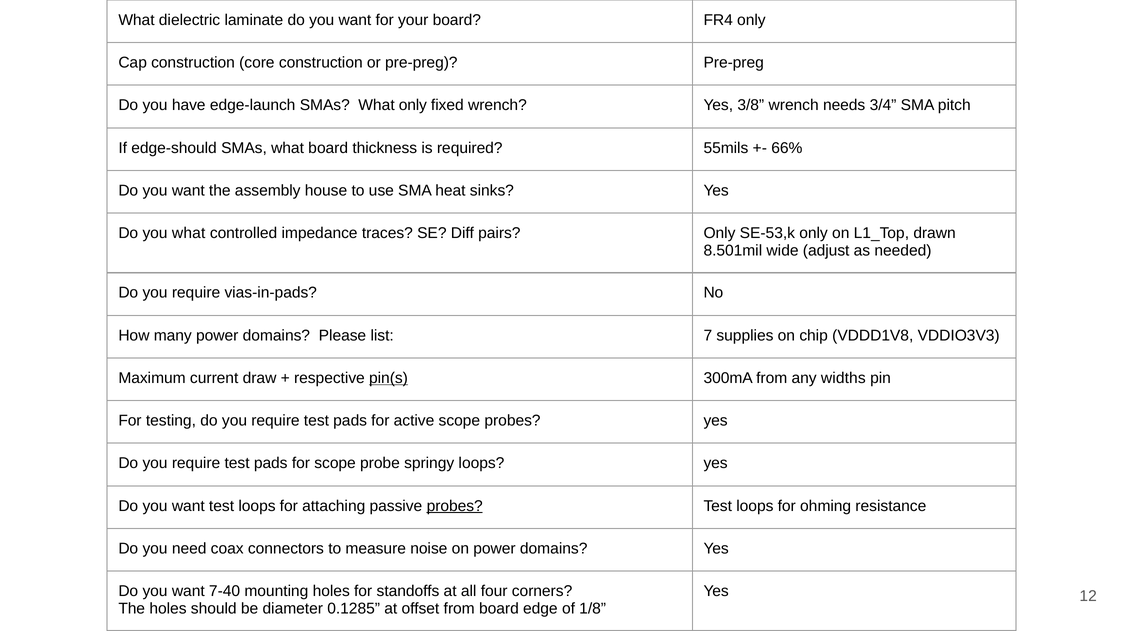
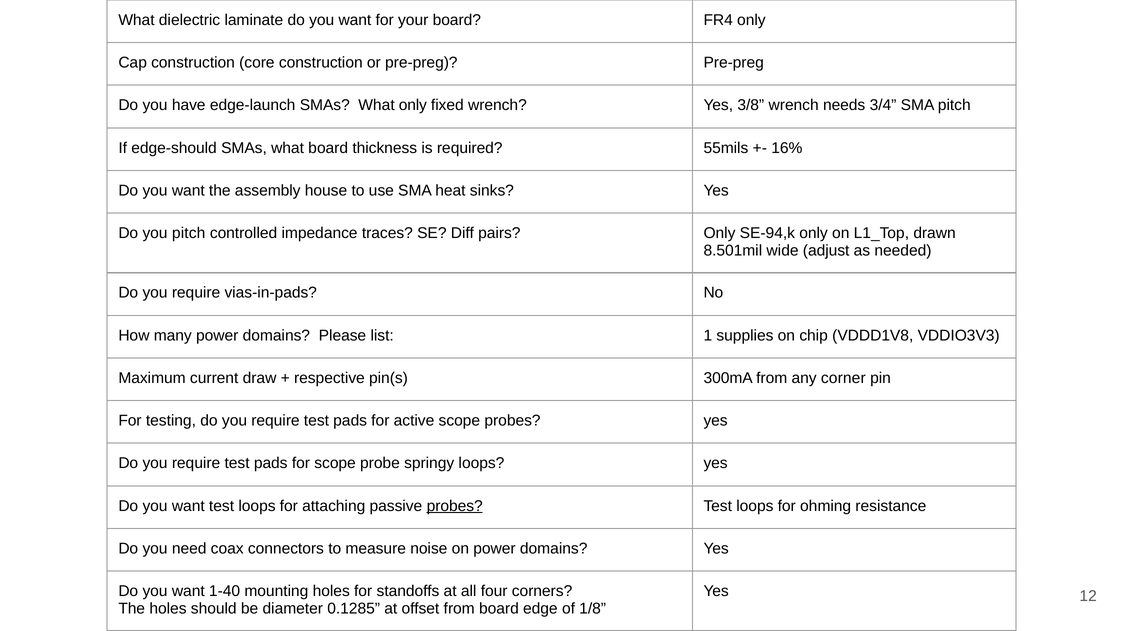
66%: 66% -> 16%
you what: what -> pitch
SE-53,k: SE-53,k -> SE-94,k
7: 7 -> 1
pin(s underline: present -> none
widths: widths -> corner
7-40: 7-40 -> 1-40
